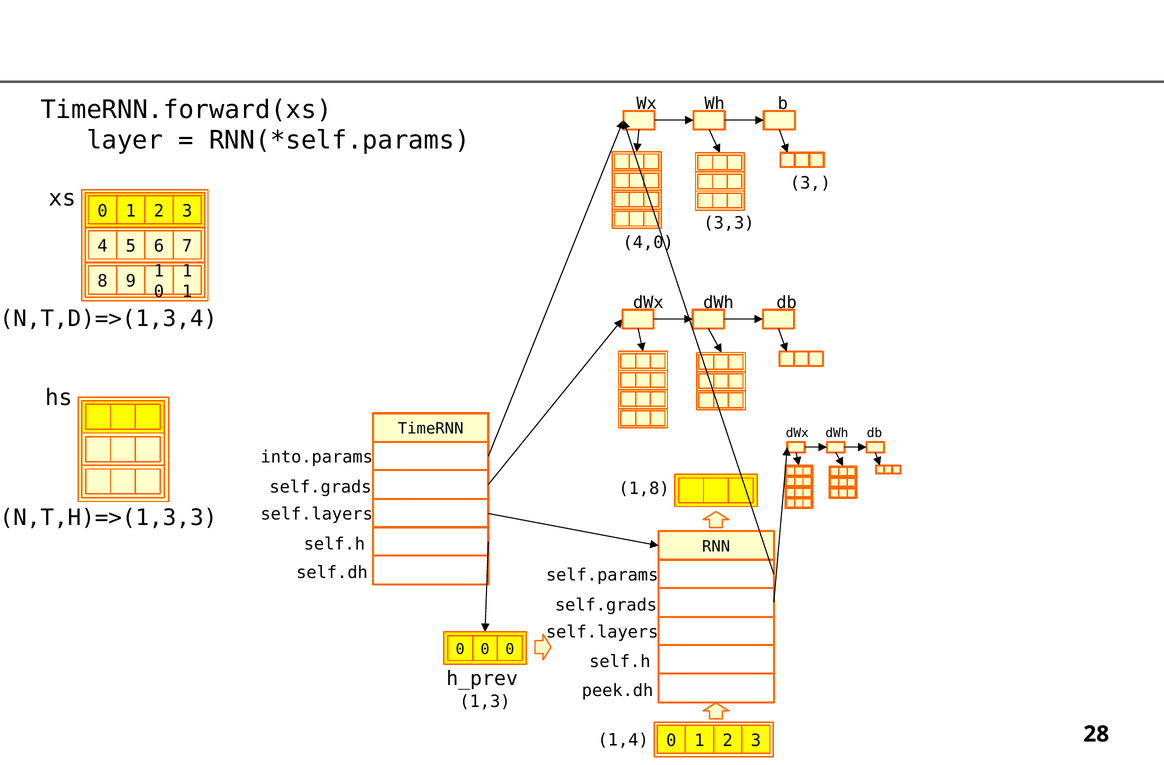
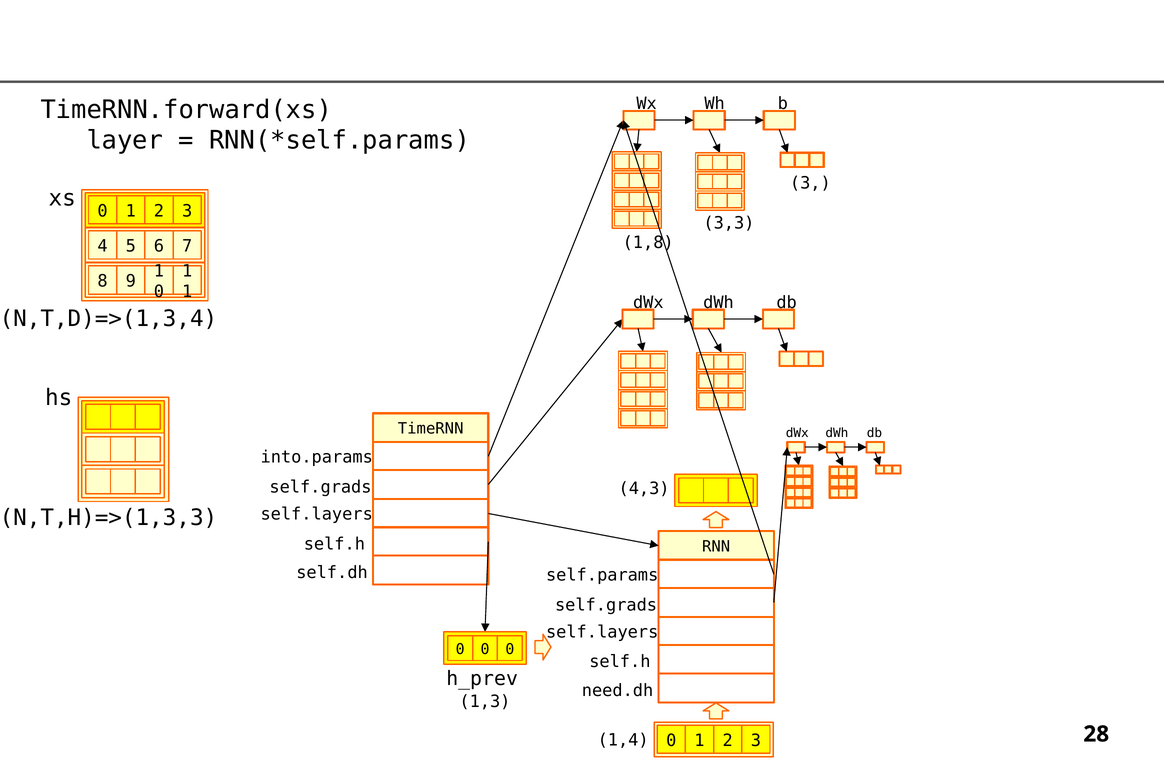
4,0: 4,0 -> 1,8
1,8: 1,8 -> 4,3
peek.dh: peek.dh -> need.dh
